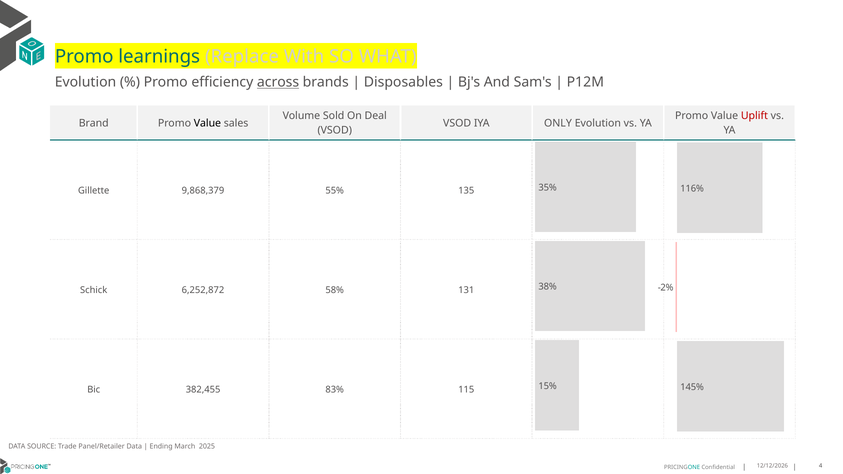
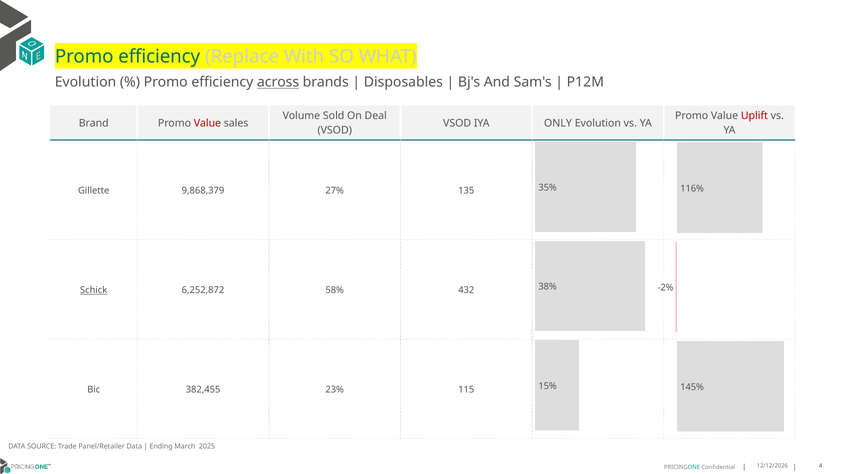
learnings at (159, 57): learnings -> efficiency
Value at (207, 123) colour: black -> red
55%: 55% -> 27%
Schick underline: none -> present
131: 131 -> 432
83%: 83% -> 23%
